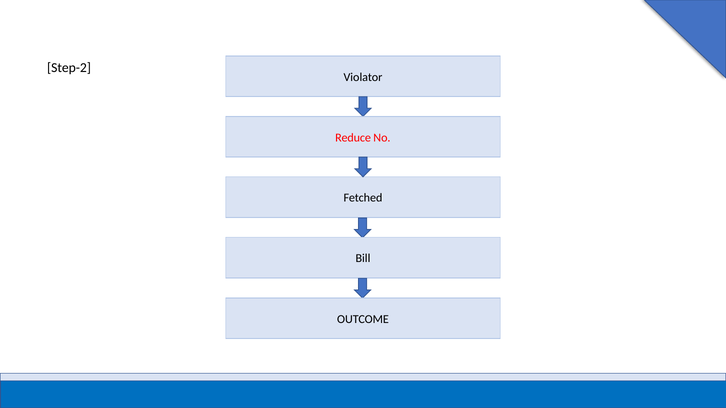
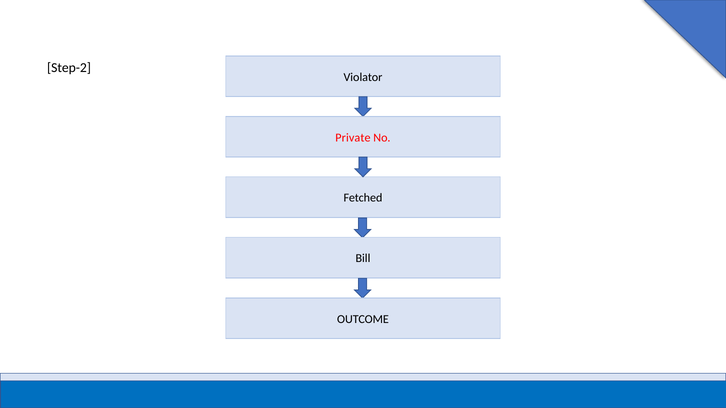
Reduce: Reduce -> Private
